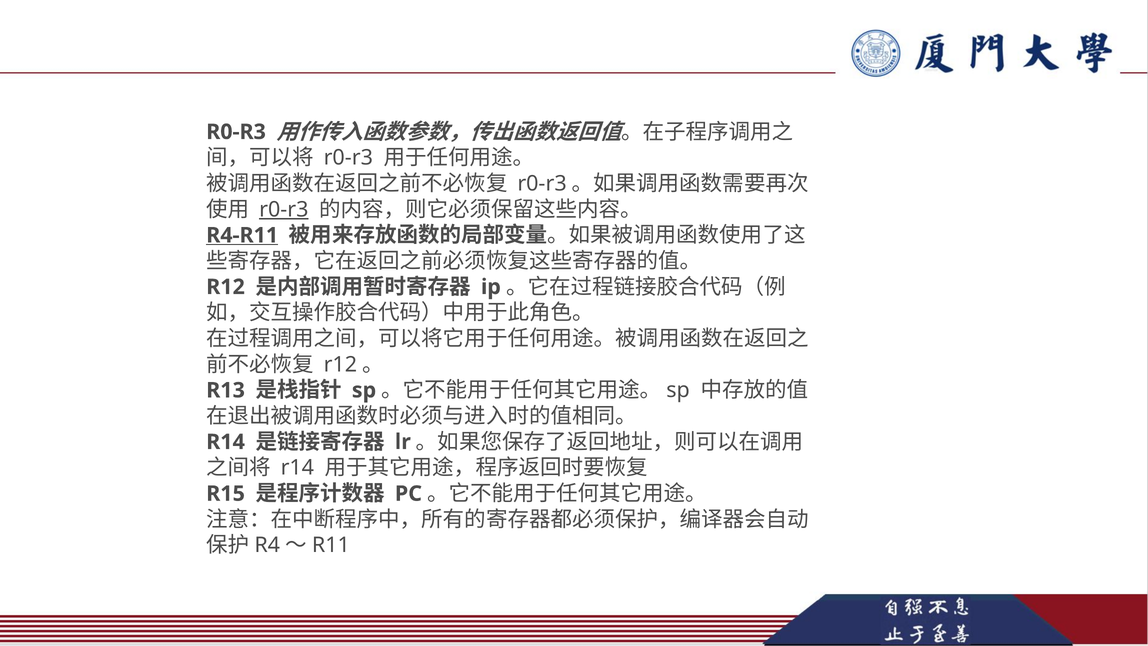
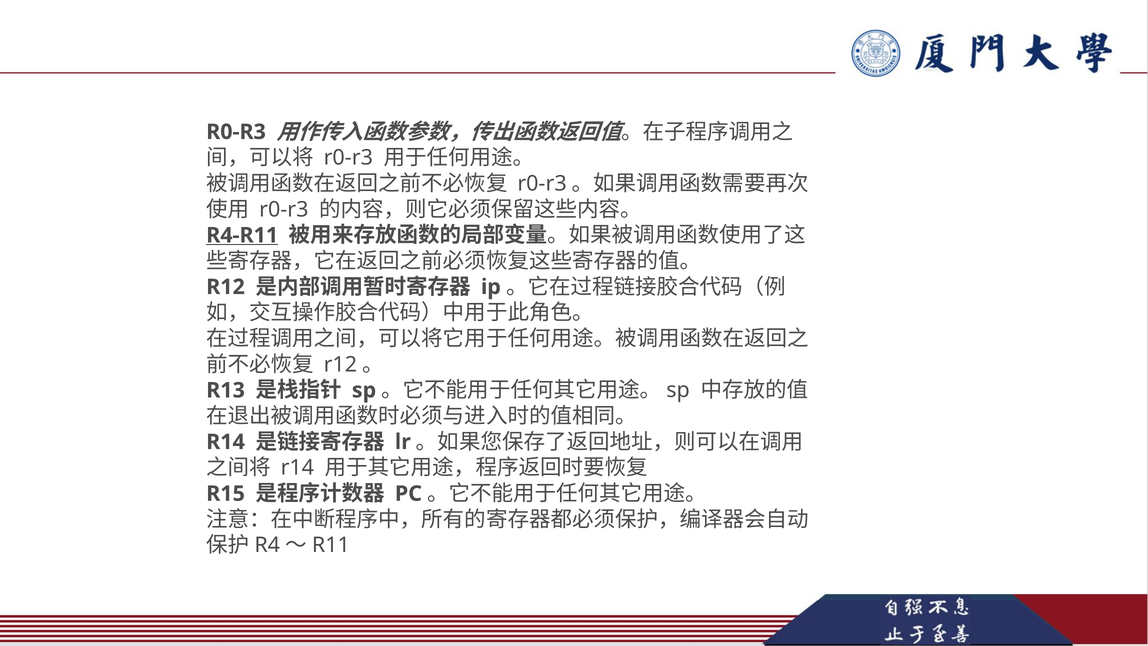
r0-r3 at (284, 209) underline: present -> none
